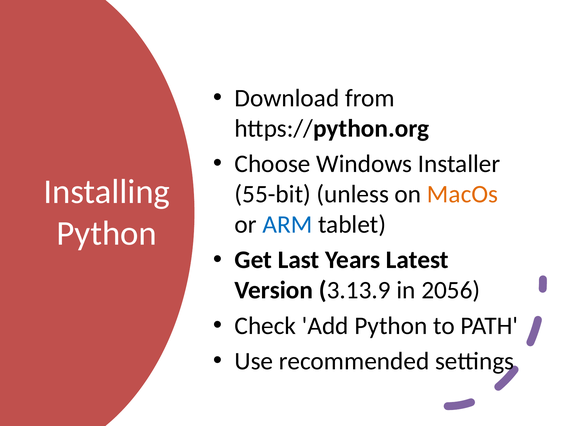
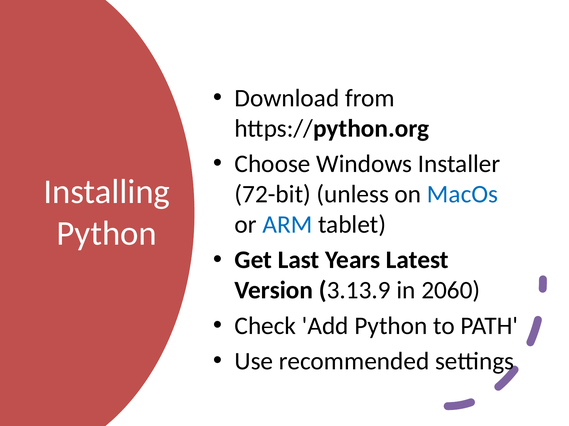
55-bit: 55-bit -> 72-bit
MacOs colour: orange -> blue
2056: 2056 -> 2060
